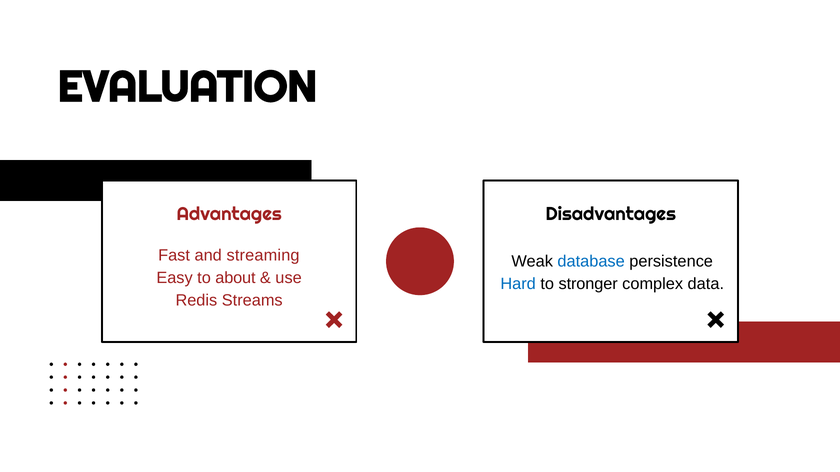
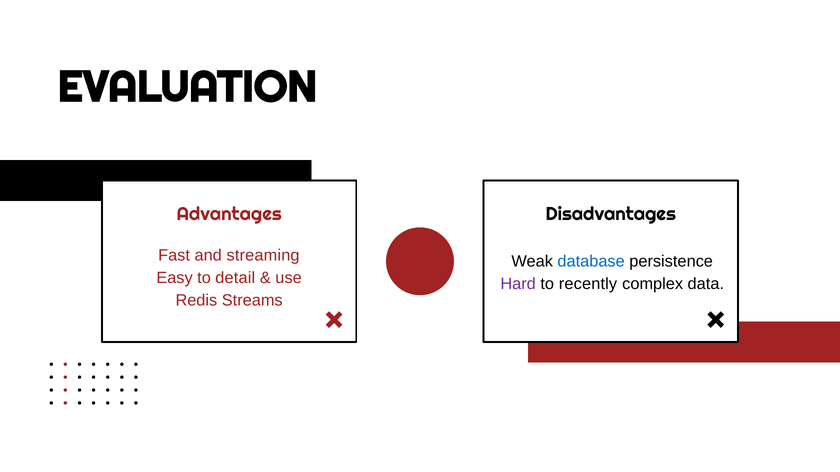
about: about -> detail
Hard colour: blue -> purple
stronger: stronger -> recently
